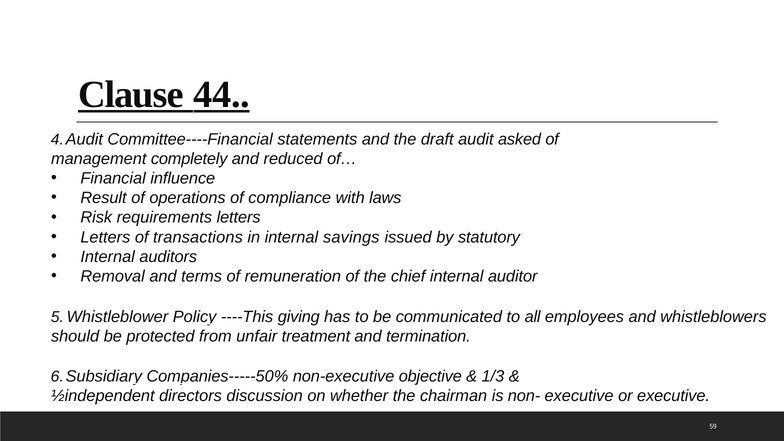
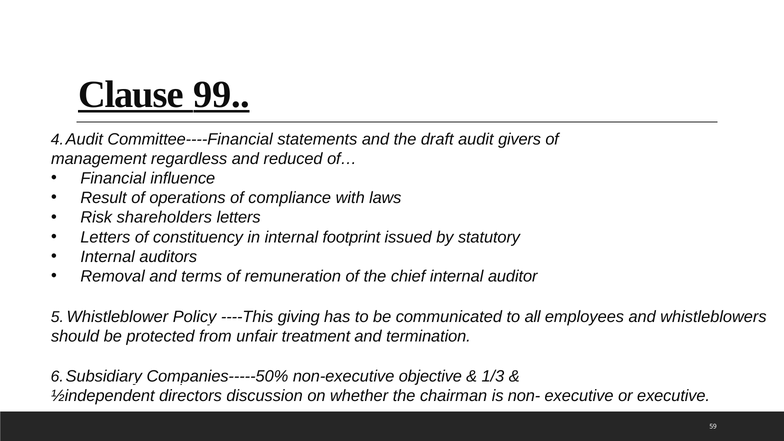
44: 44 -> 99
asked: asked -> givers
completely: completely -> regardless
requirements: requirements -> shareholders
transactions: transactions -> constituency
savings: savings -> footprint
